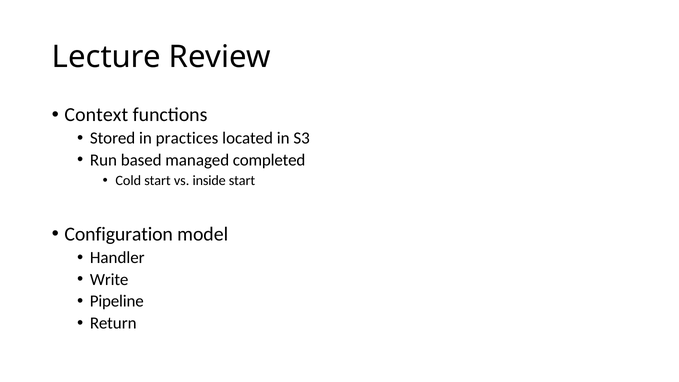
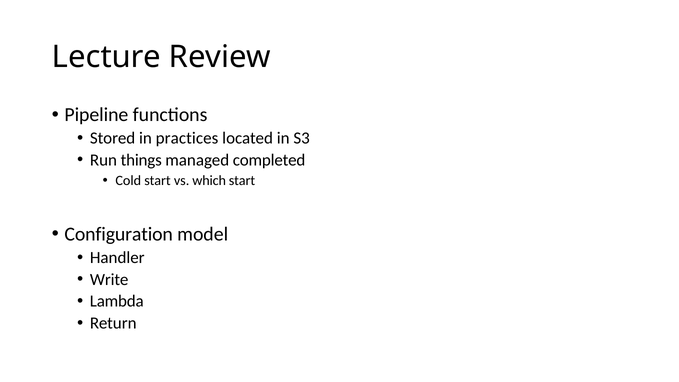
Context: Context -> Pipeline
based: based -> things
inside: inside -> which
Pipeline: Pipeline -> Lambda
